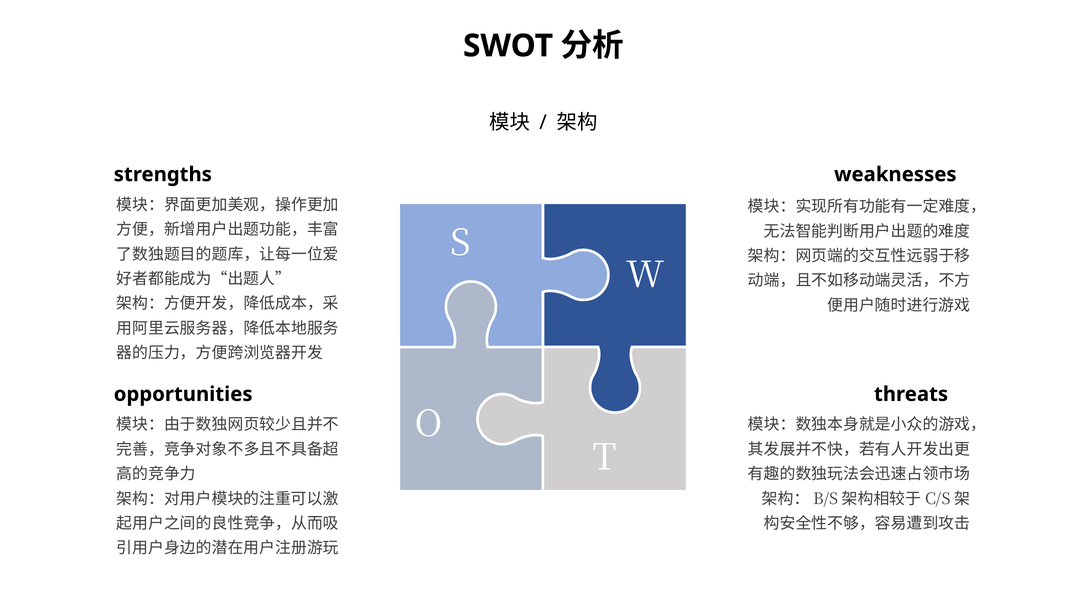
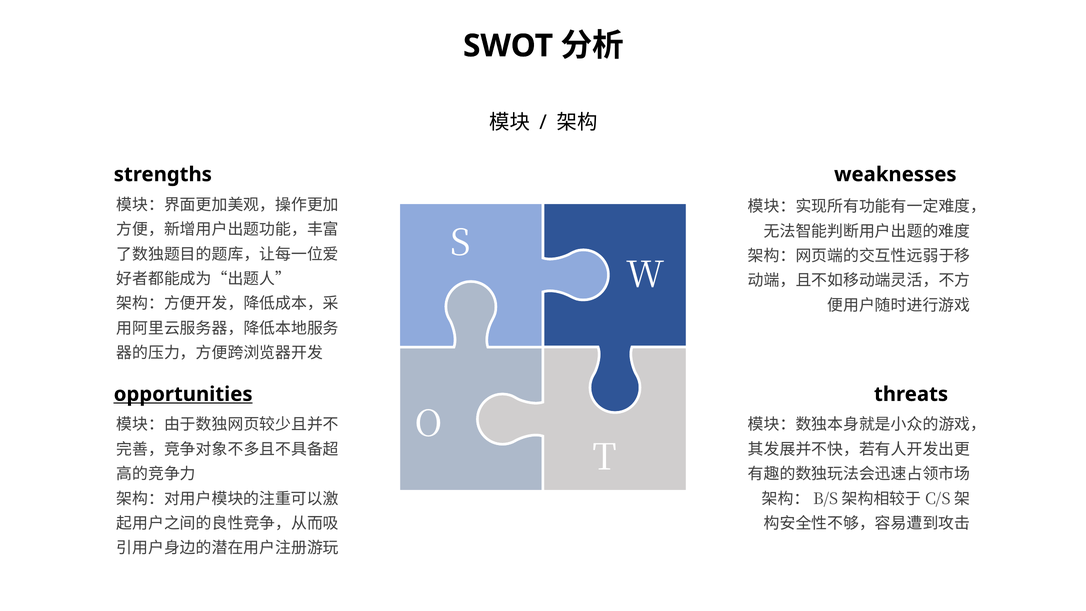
opportunities underline: none -> present
